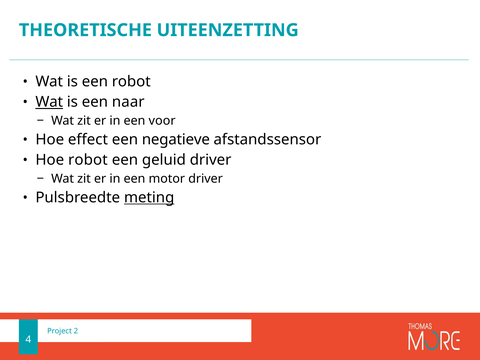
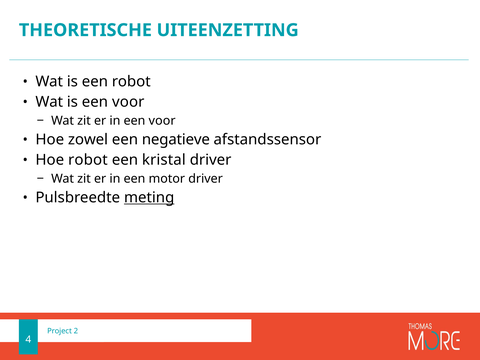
Wat at (49, 102) underline: present -> none
is een naar: naar -> voor
effect: effect -> zowel
geluid: geluid -> kristal
